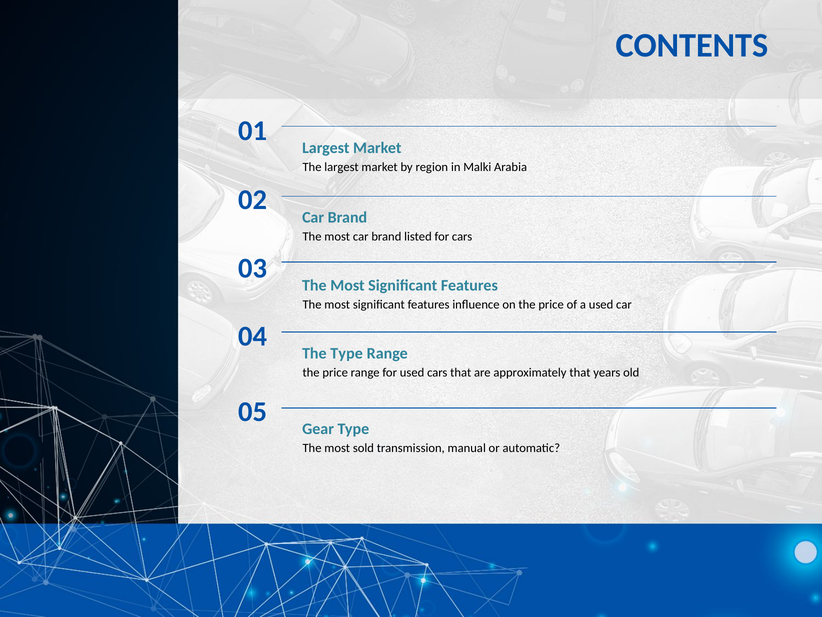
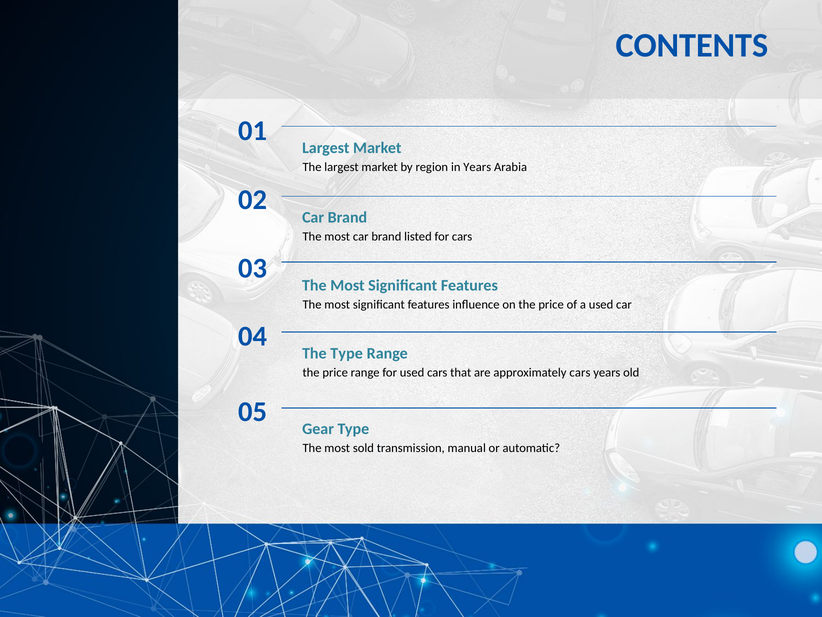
in Malki: Malki -> Years
approximately that: that -> cars
